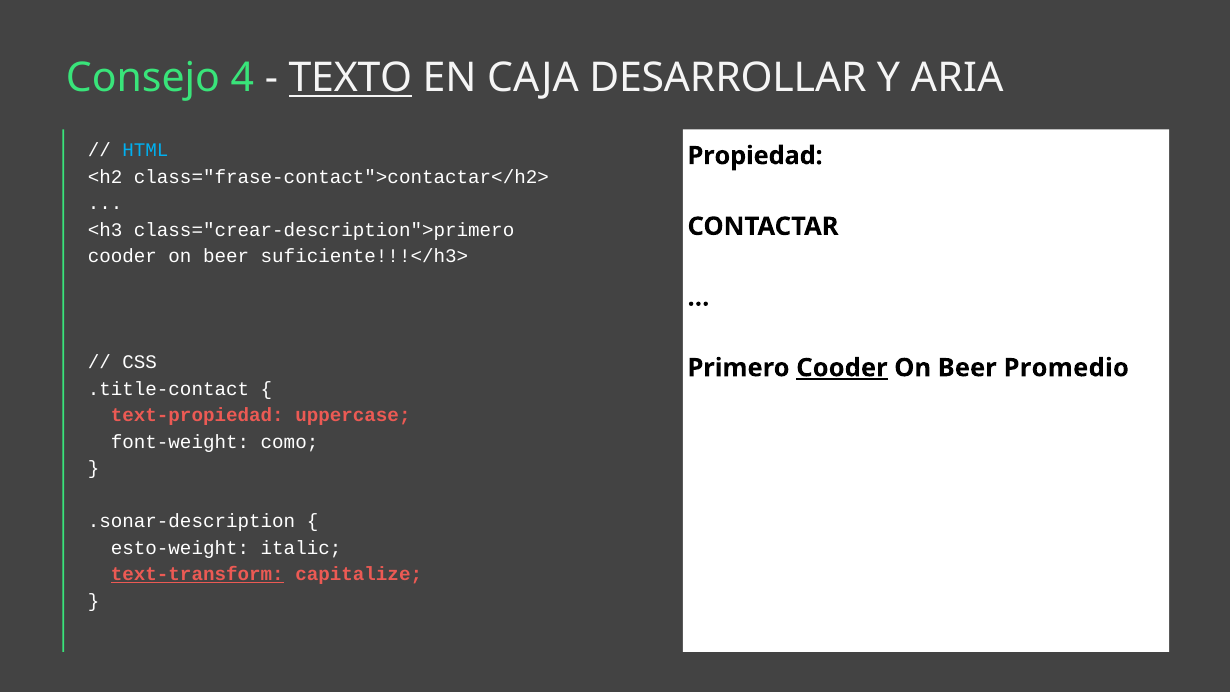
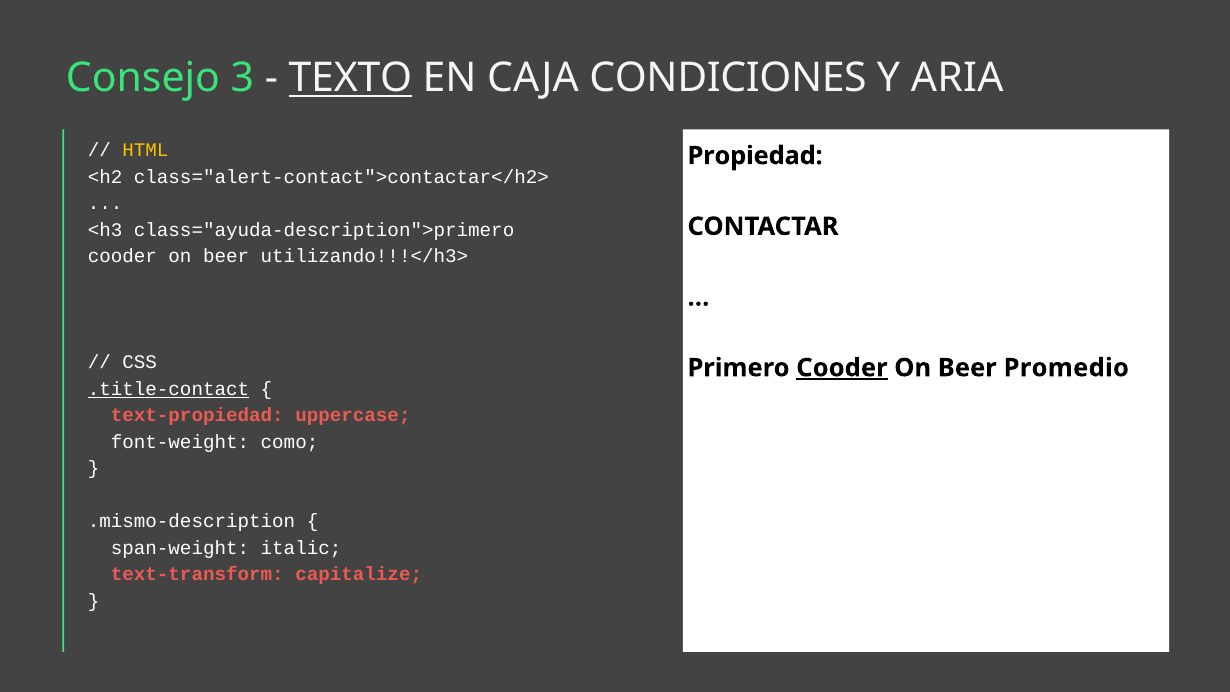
4: 4 -> 3
DESARROLLAR: DESARROLLAR -> CONDICIONES
HTML colour: light blue -> yellow
class="frase-contact">contactar</h2>: class="frase-contact">contactar</h2> -> class="alert-contact">contactar</h2>
class="crear-description">primero: class="crear-description">primero -> class="ayuda-description">primero
suficiente!!!</h3>: suficiente!!!</h3> -> utilizando!!!</h3>
.title-contact underline: none -> present
.sonar-description: .sonar-description -> .mismo-description
esto-weight: esto-weight -> span-weight
text-transform underline: present -> none
